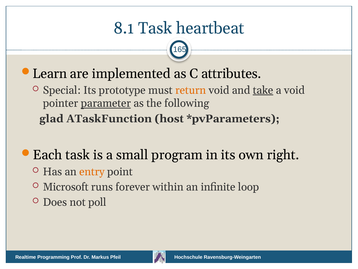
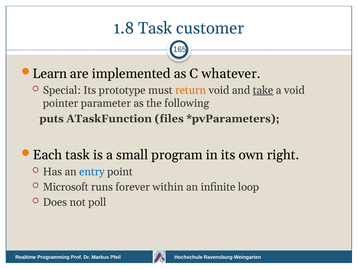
8.1: 8.1 -> 1.8
heartbeat: heartbeat -> customer
attributes: attributes -> whatever
parameter underline: present -> none
glad: glad -> puts
host: host -> files
entry colour: orange -> blue
